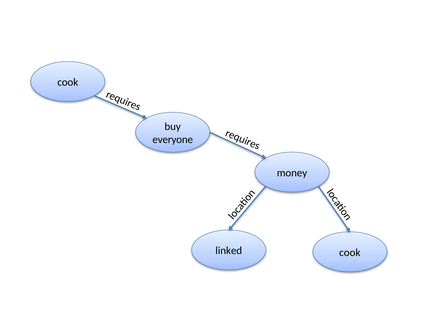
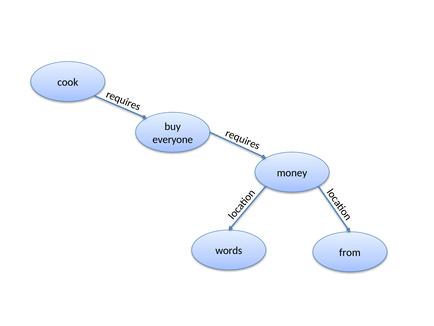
linked: linked -> words
cook at (350, 252): cook -> from
